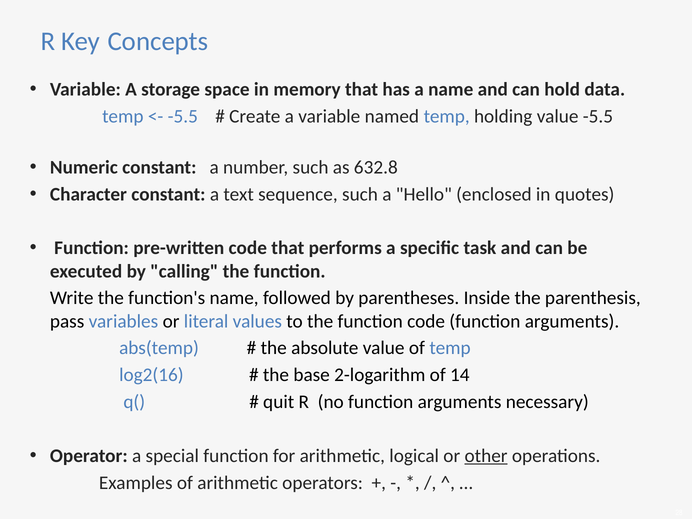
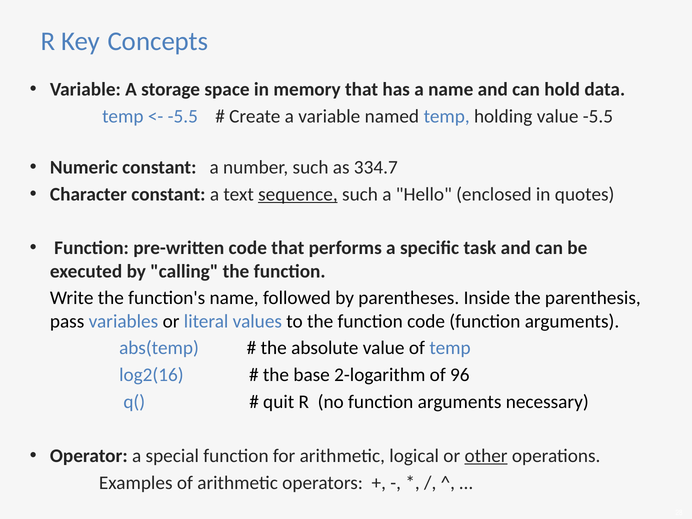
632.8: 632.8 -> 334.7
sequence underline: none -> present
14: 14 -> 96
